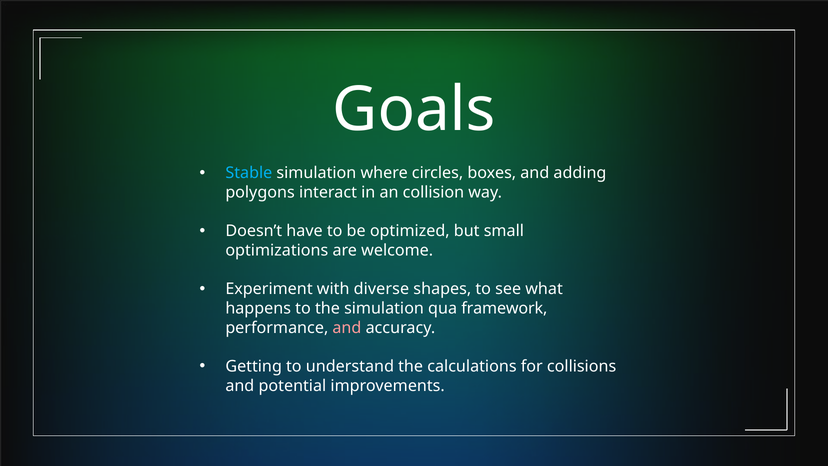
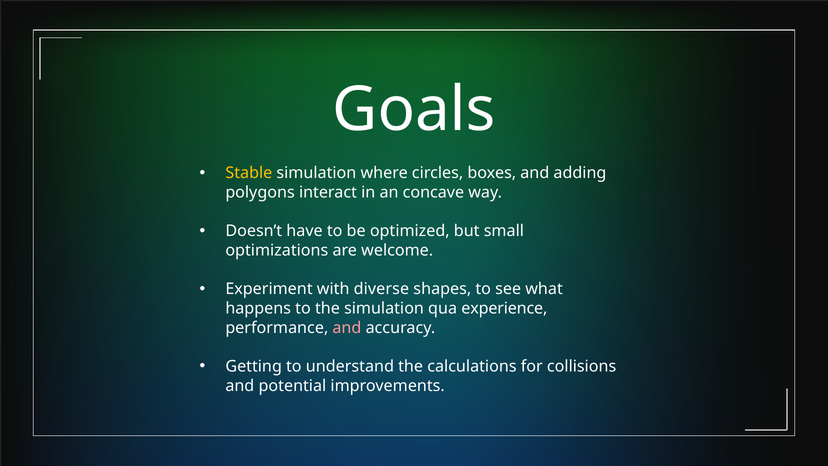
Stable colour: light blue -> yellow
collision: collision -> concave
framework: framework -> experience
